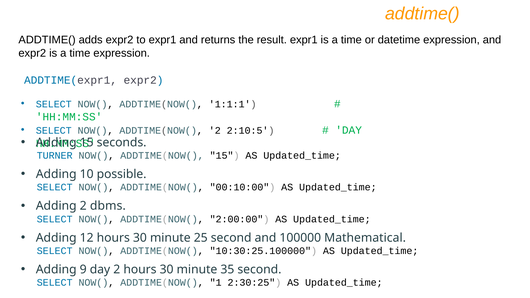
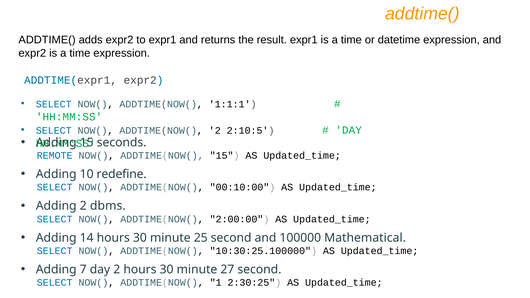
TURNER: TURNER -> REMOTE
possible: possible -> redefine
12: 12 -> 14
9: 9 -> 7
35: 35 -> 27
